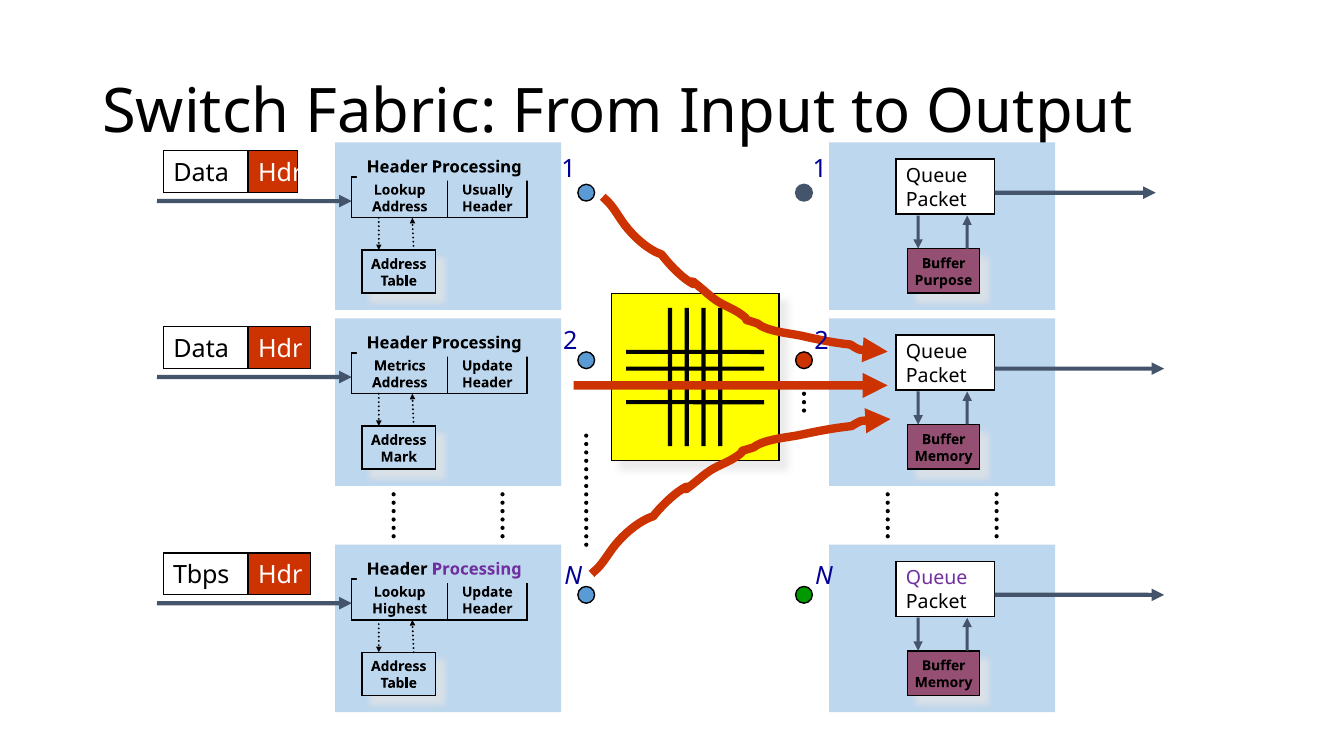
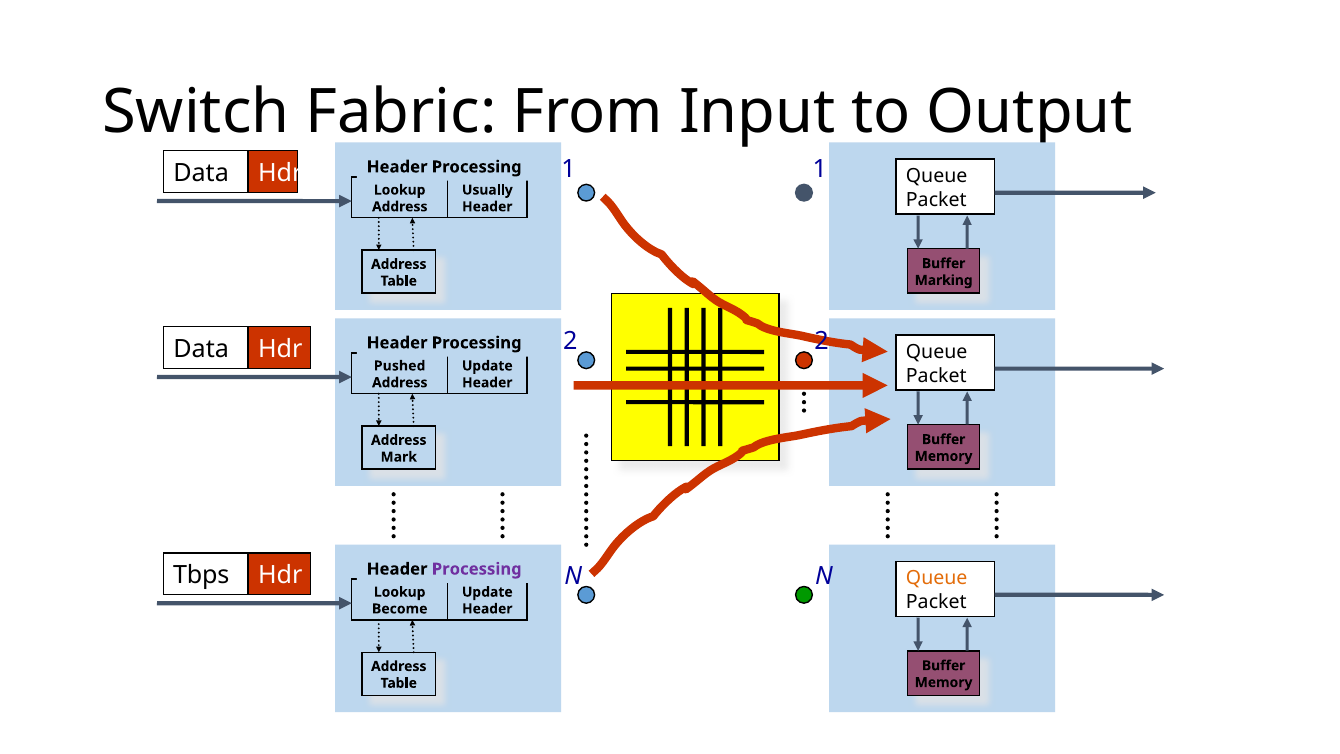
Purpose: Purpose -> Marking
Metrics: Metrics -> Pushed
Queue at (937, 578) colour: purple -> orange
Highest: Highest -> Become
